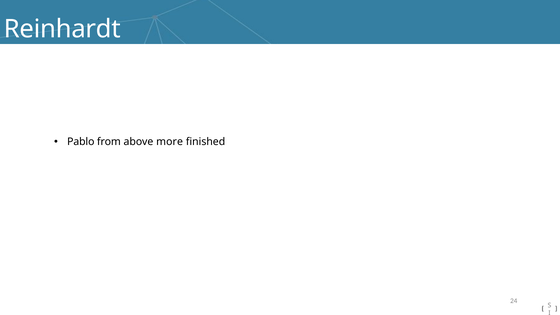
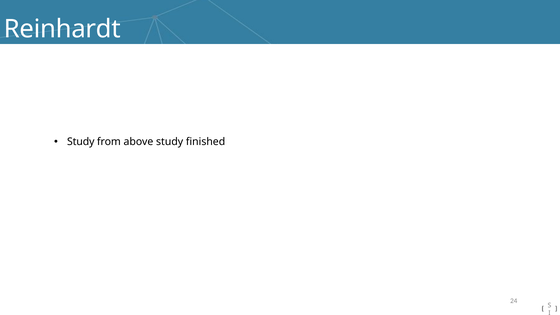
Pablo at (81, 142): Pablo -> Study
above more: more -> study
